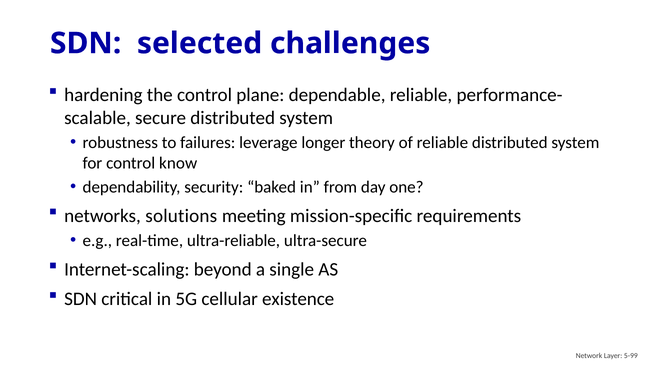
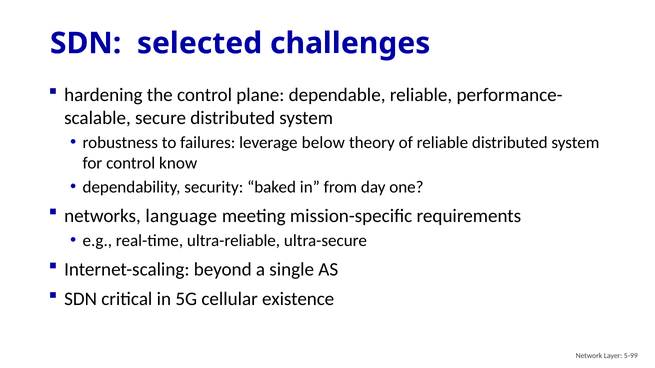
longer: longer -> below
solutions: solutions -> language
